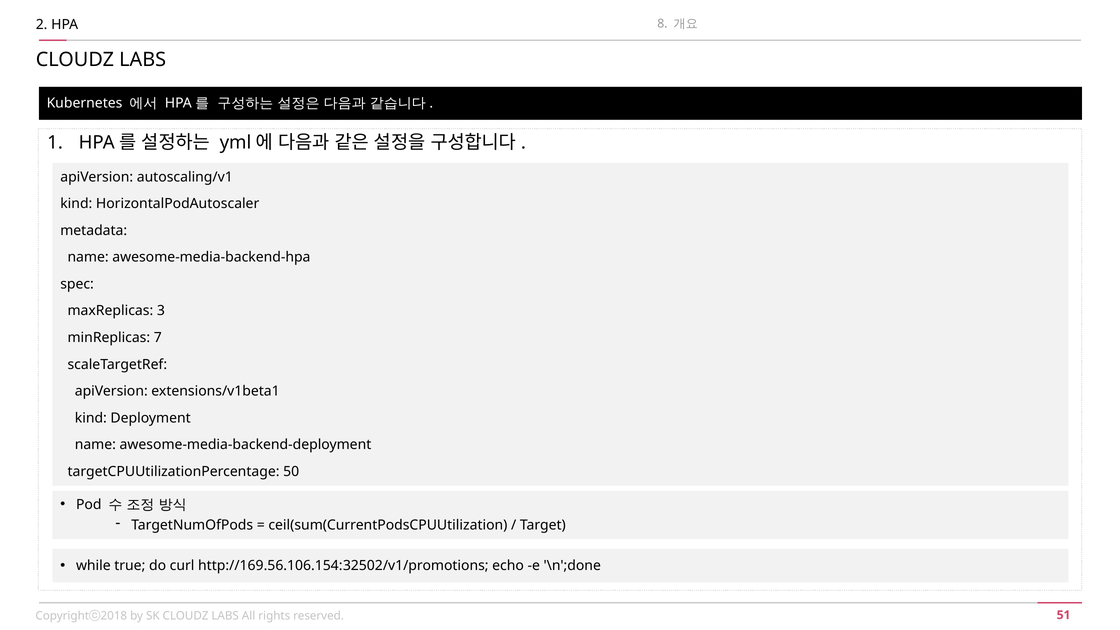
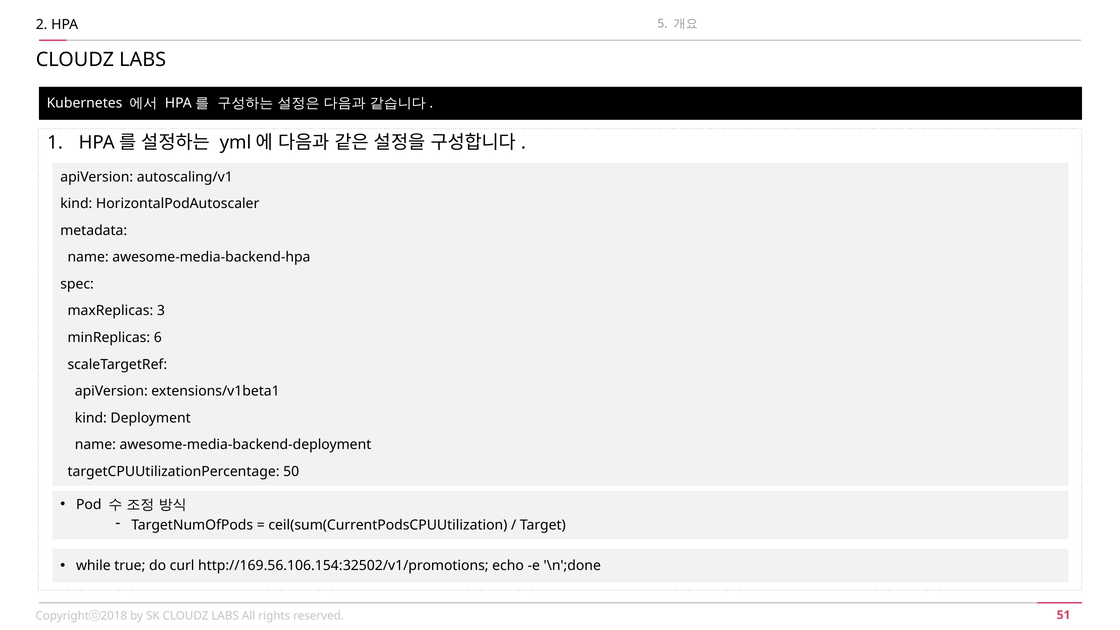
8: 8 -> 5
7: 7 -> 6
